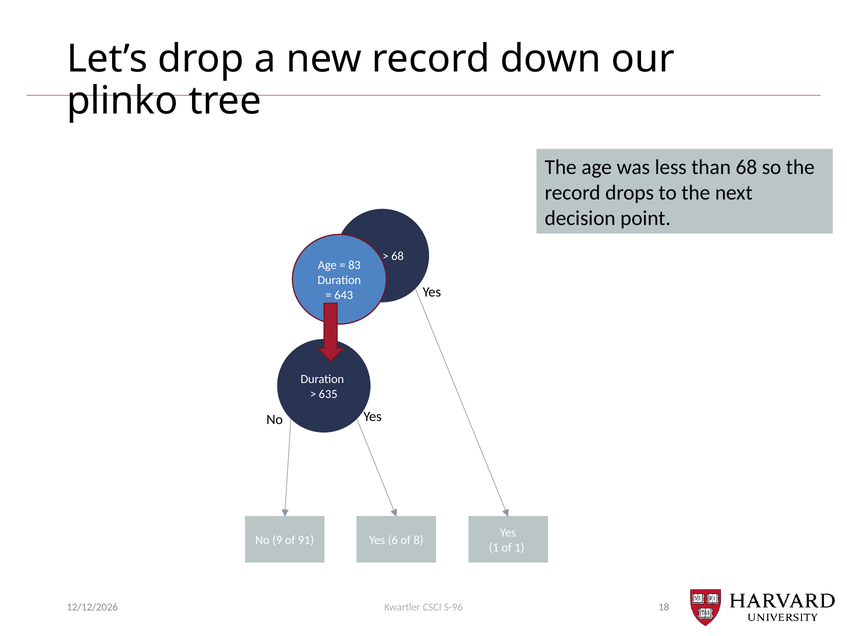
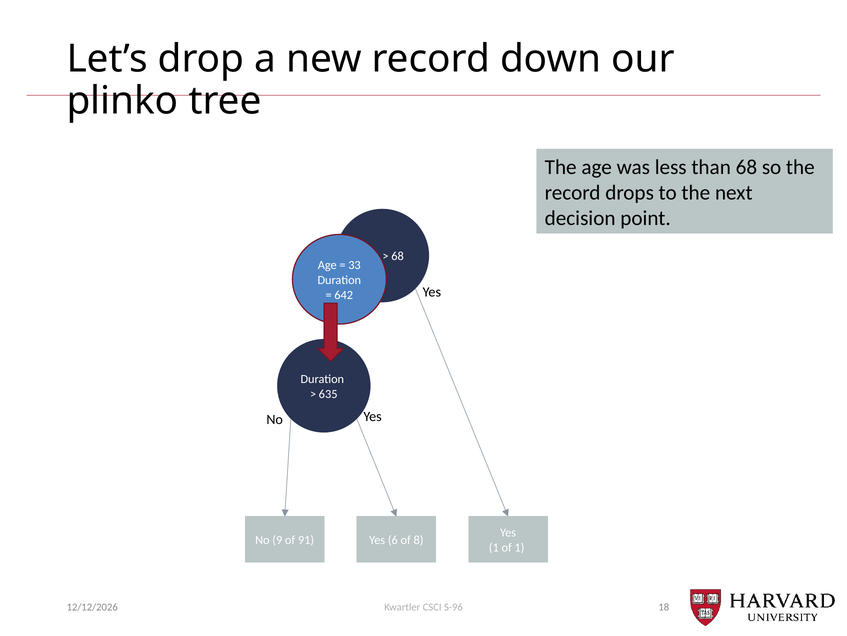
83: 83 -> 33
643: 643 -> 642
